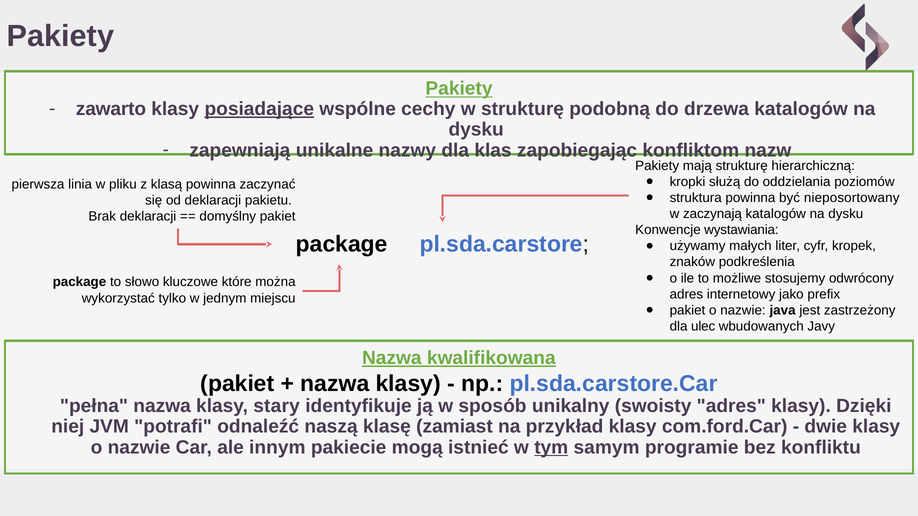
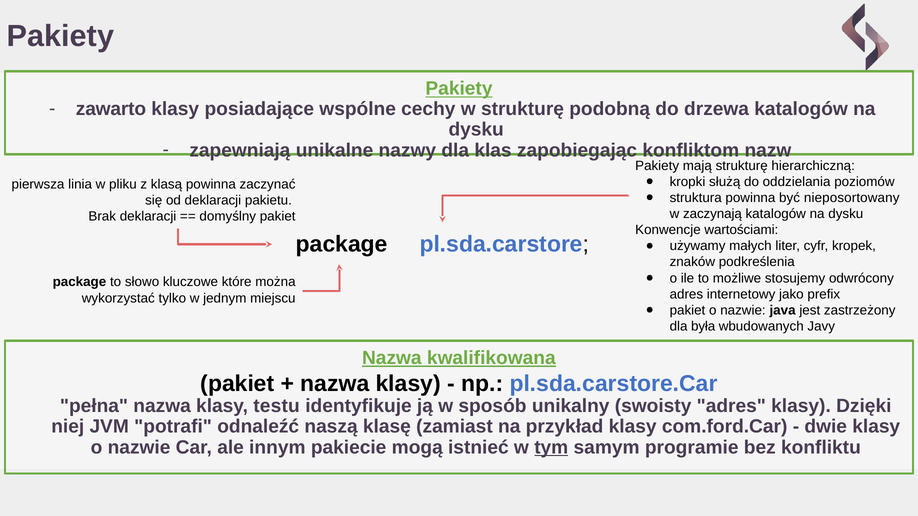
posiadające underline: present -> none
wystawiania: wystawiania -> wartościami
ulec: ulec -> była
stary: stary -> testu
